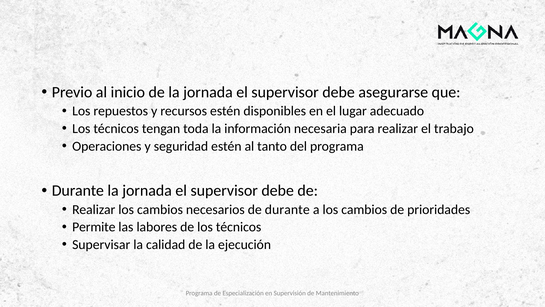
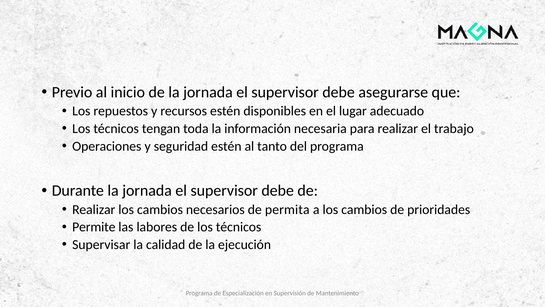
de durante: durante -> permita
